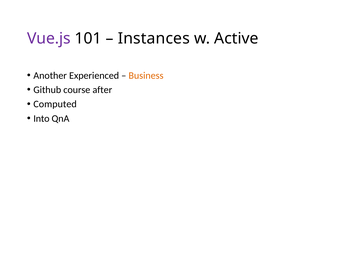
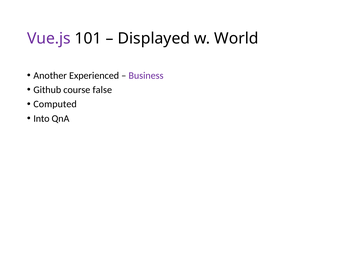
Instances: Instances -> Displayed
Active: Active -> World
Business colour: orange -> purple
after: after -> false
